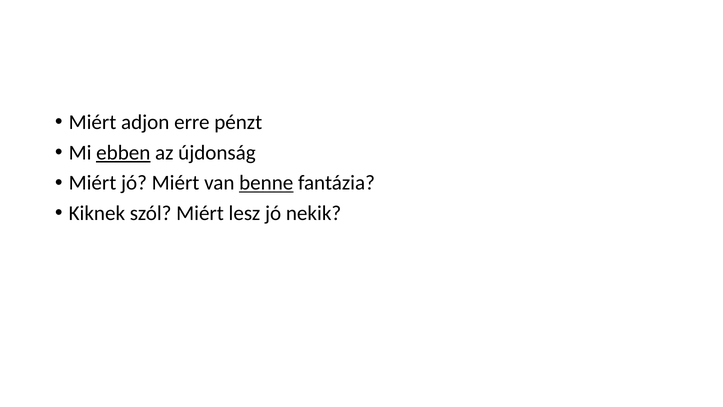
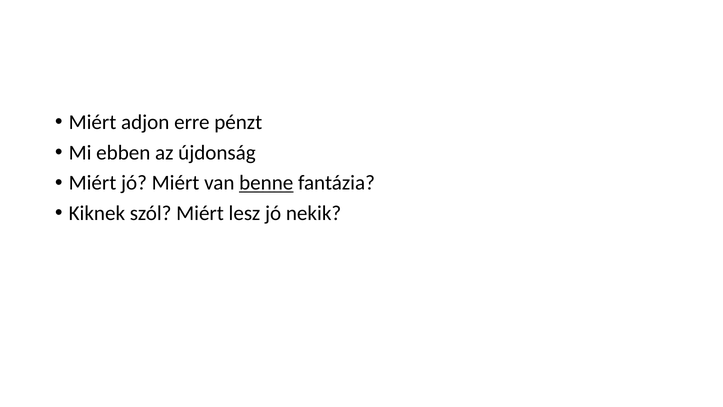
ebben underline: present -> none
